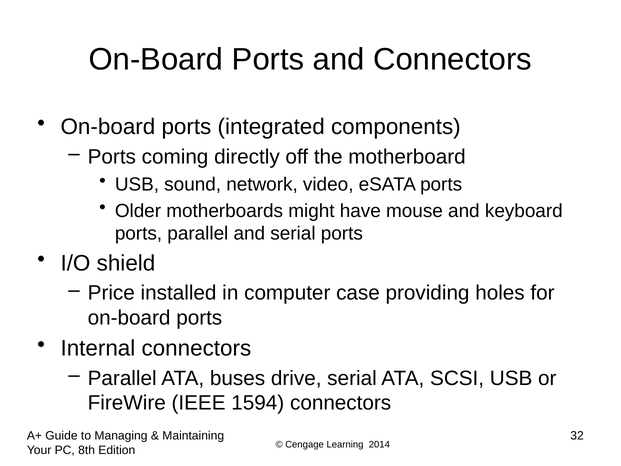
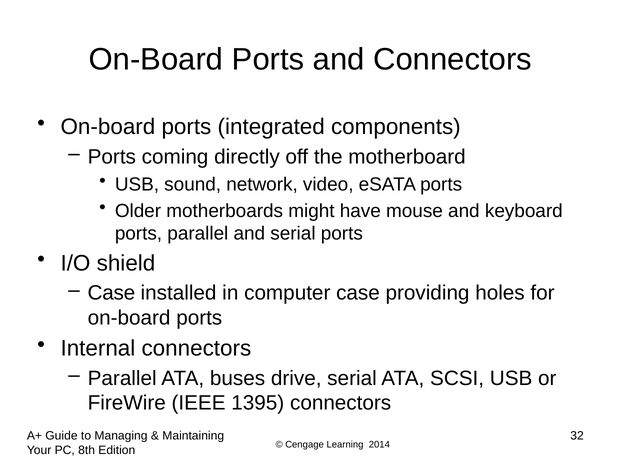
Price at (111, 293): Price -> Case
1594: 1594 -> 1395
